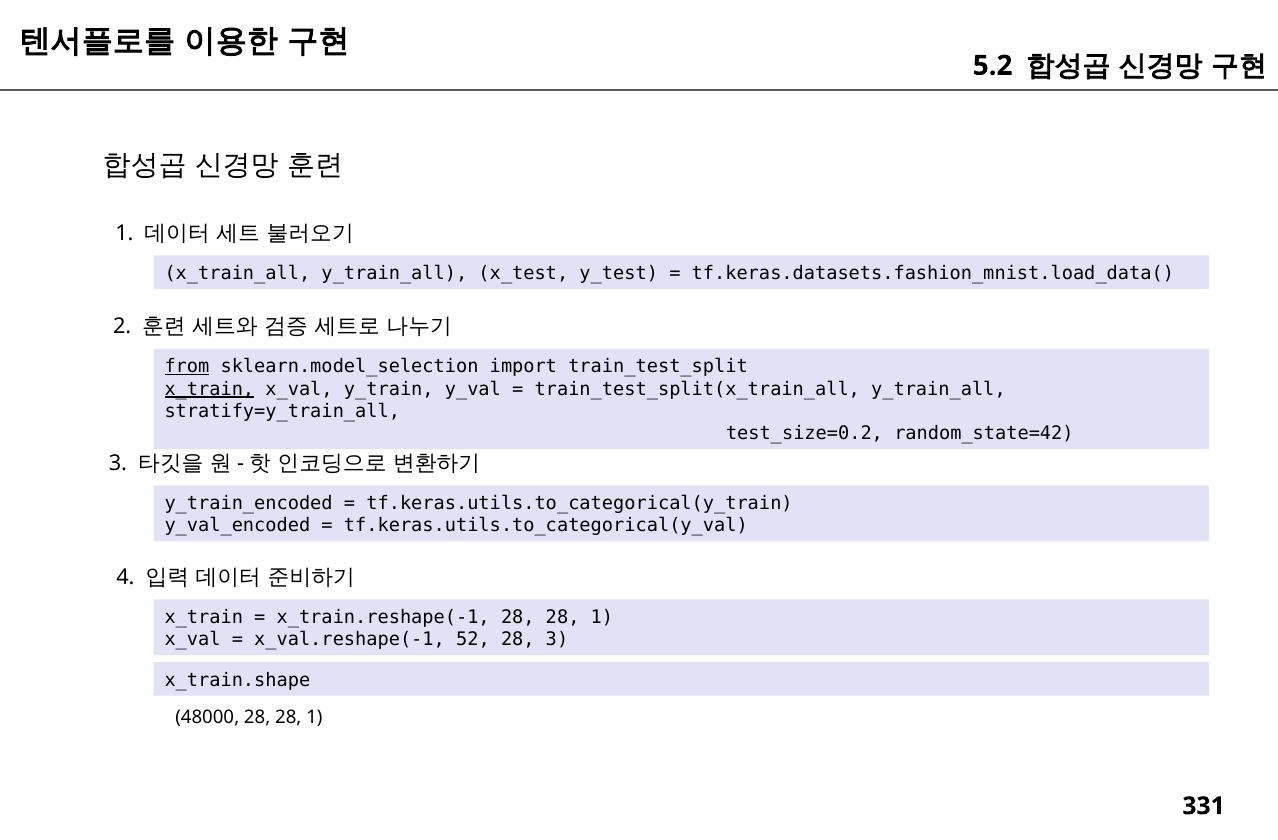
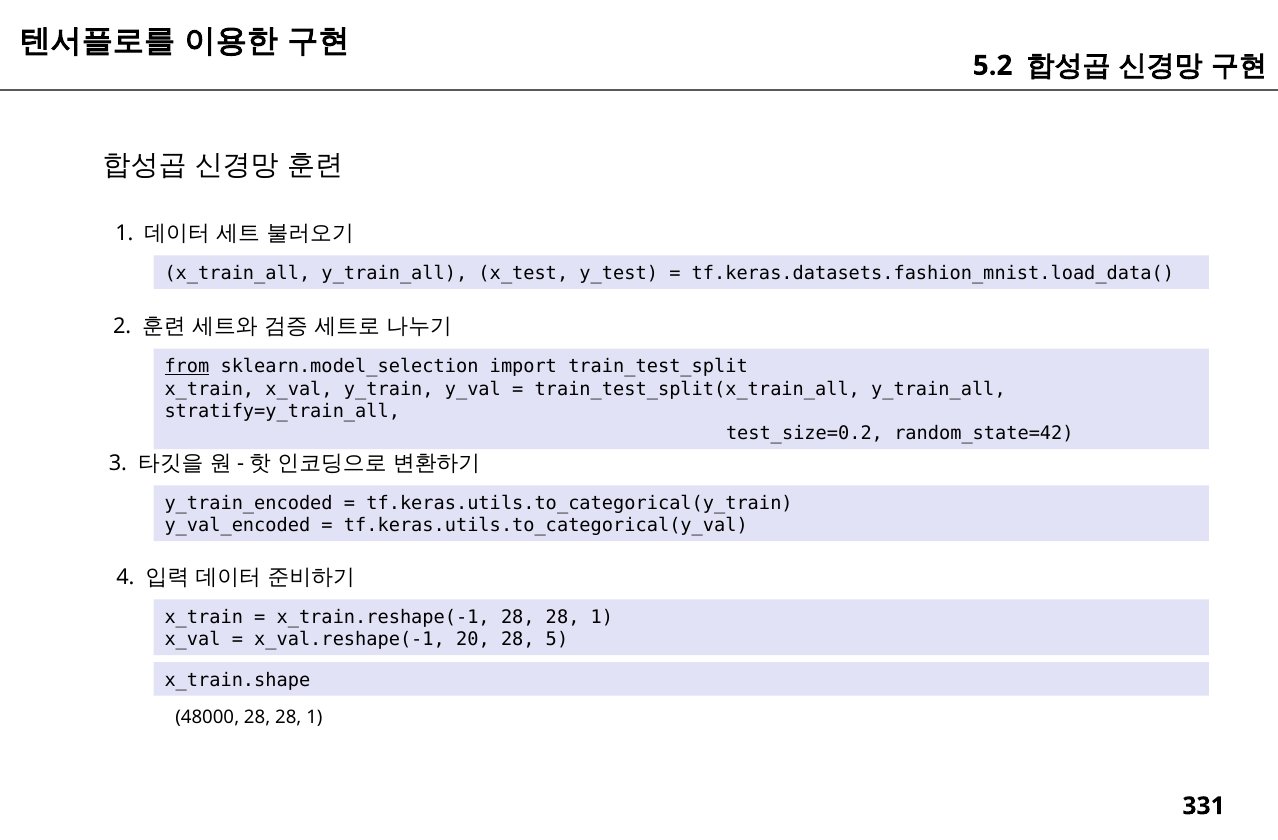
x_train at (209, 389) underline: present -> none
52: 52 -> 20
28 3: 3 -> 5
